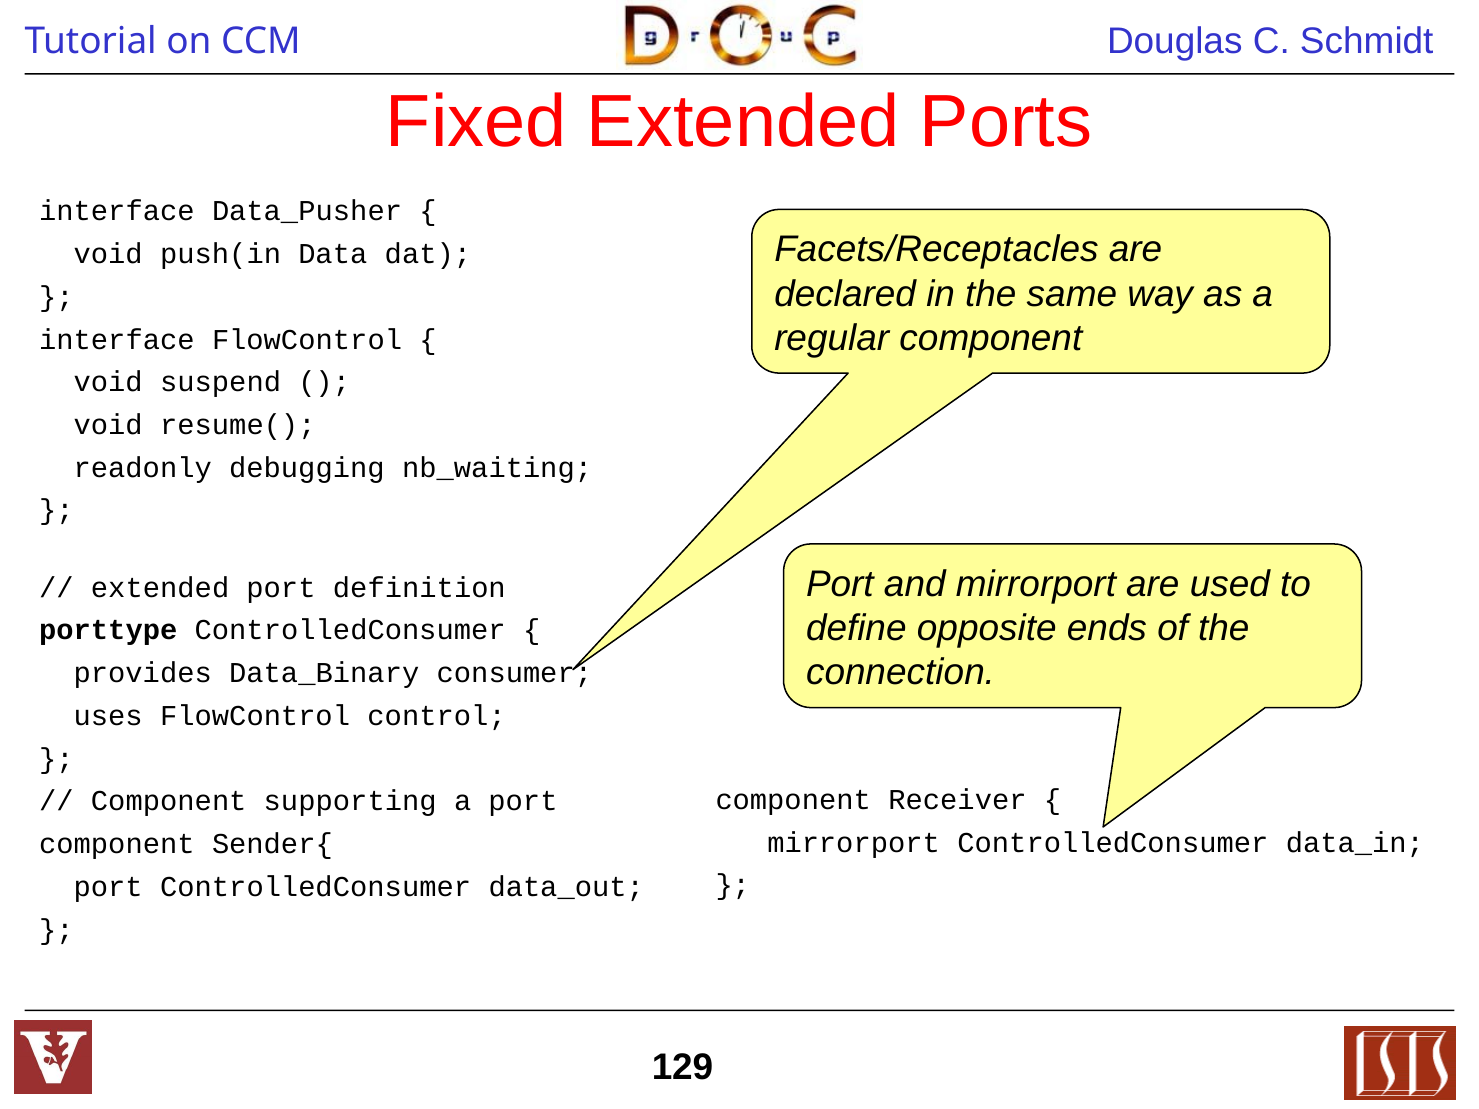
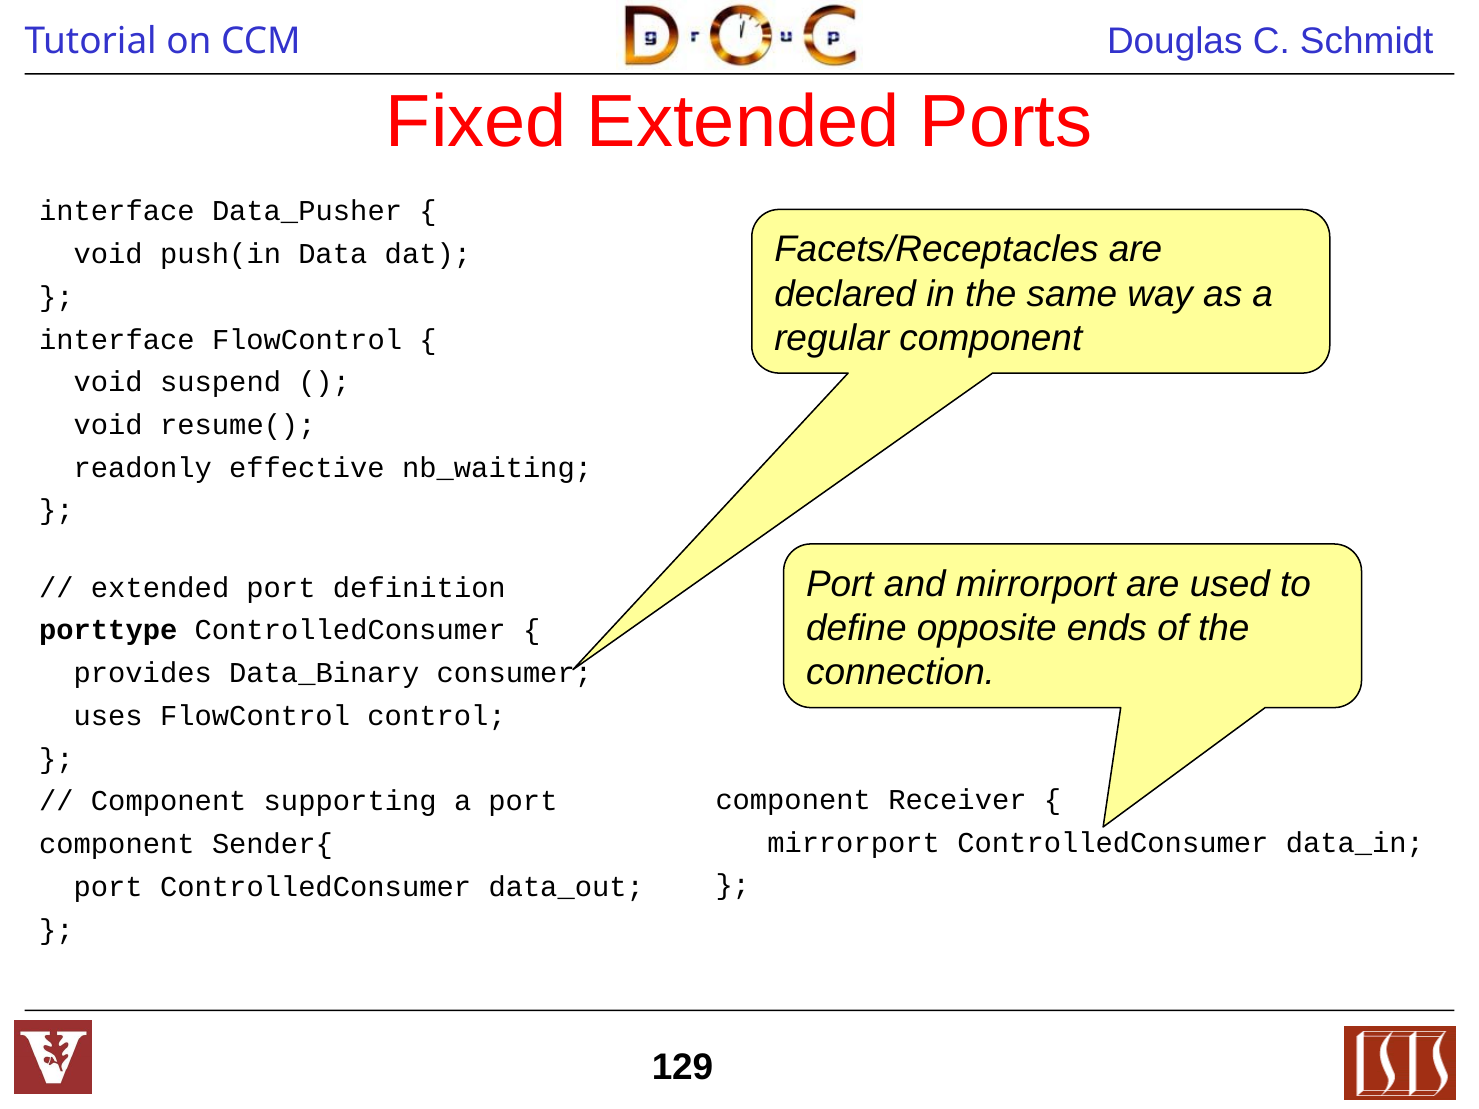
debugging: debugging -> effective
